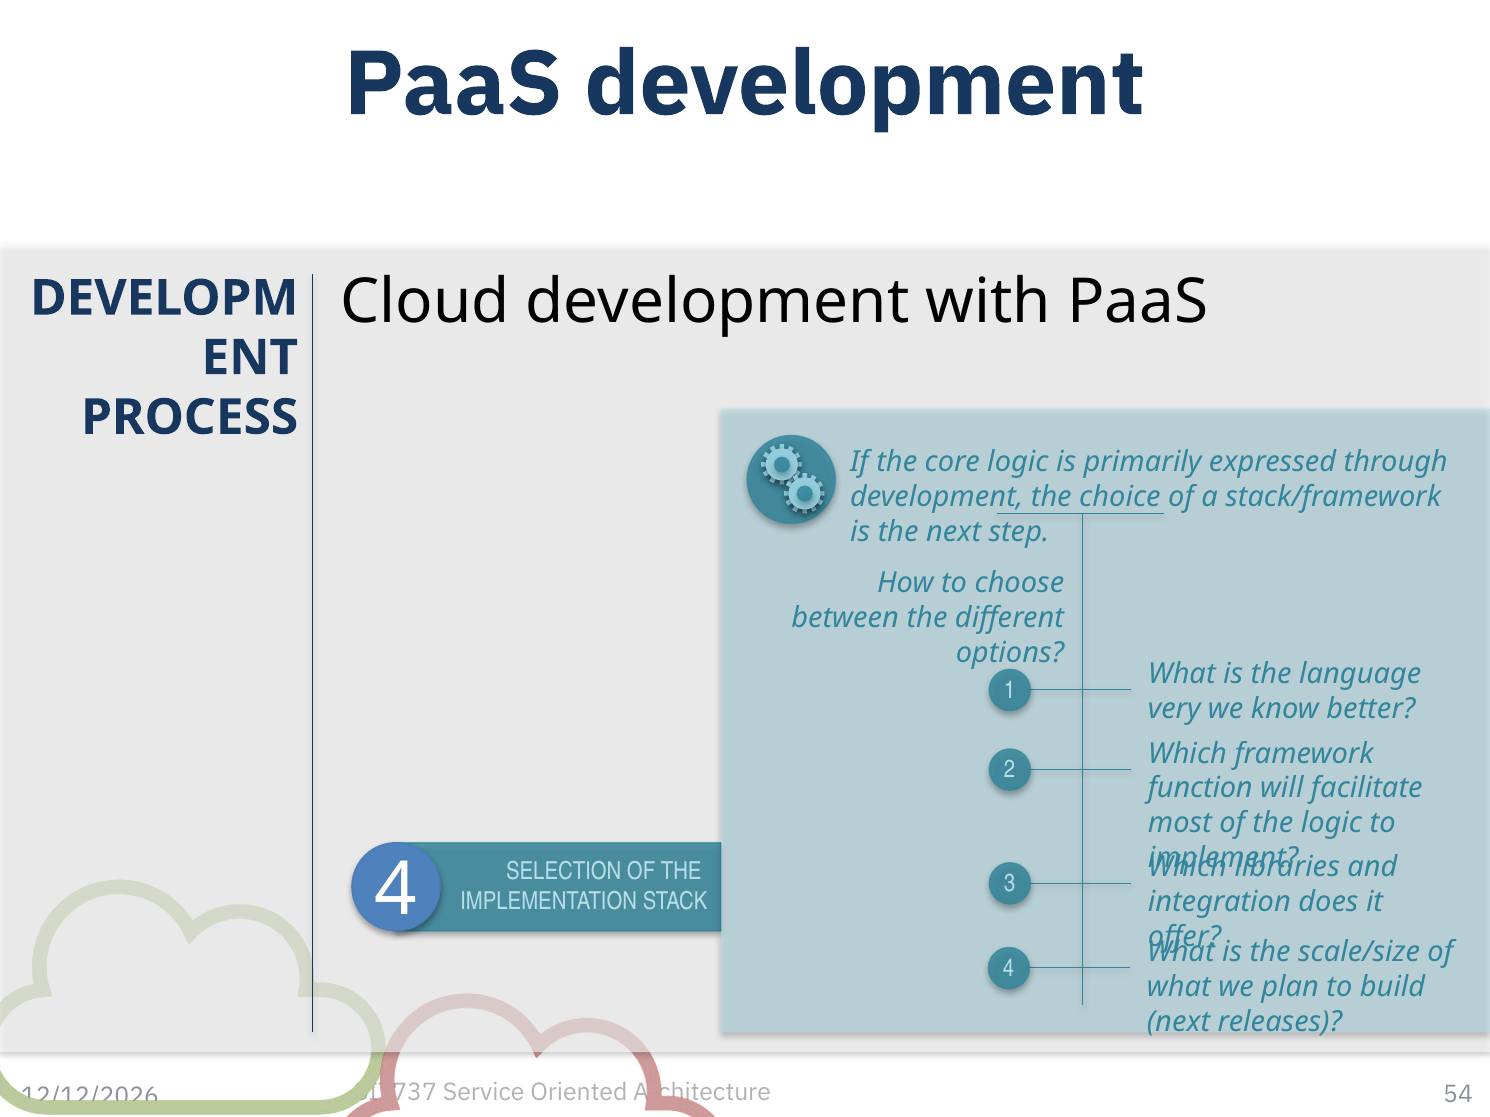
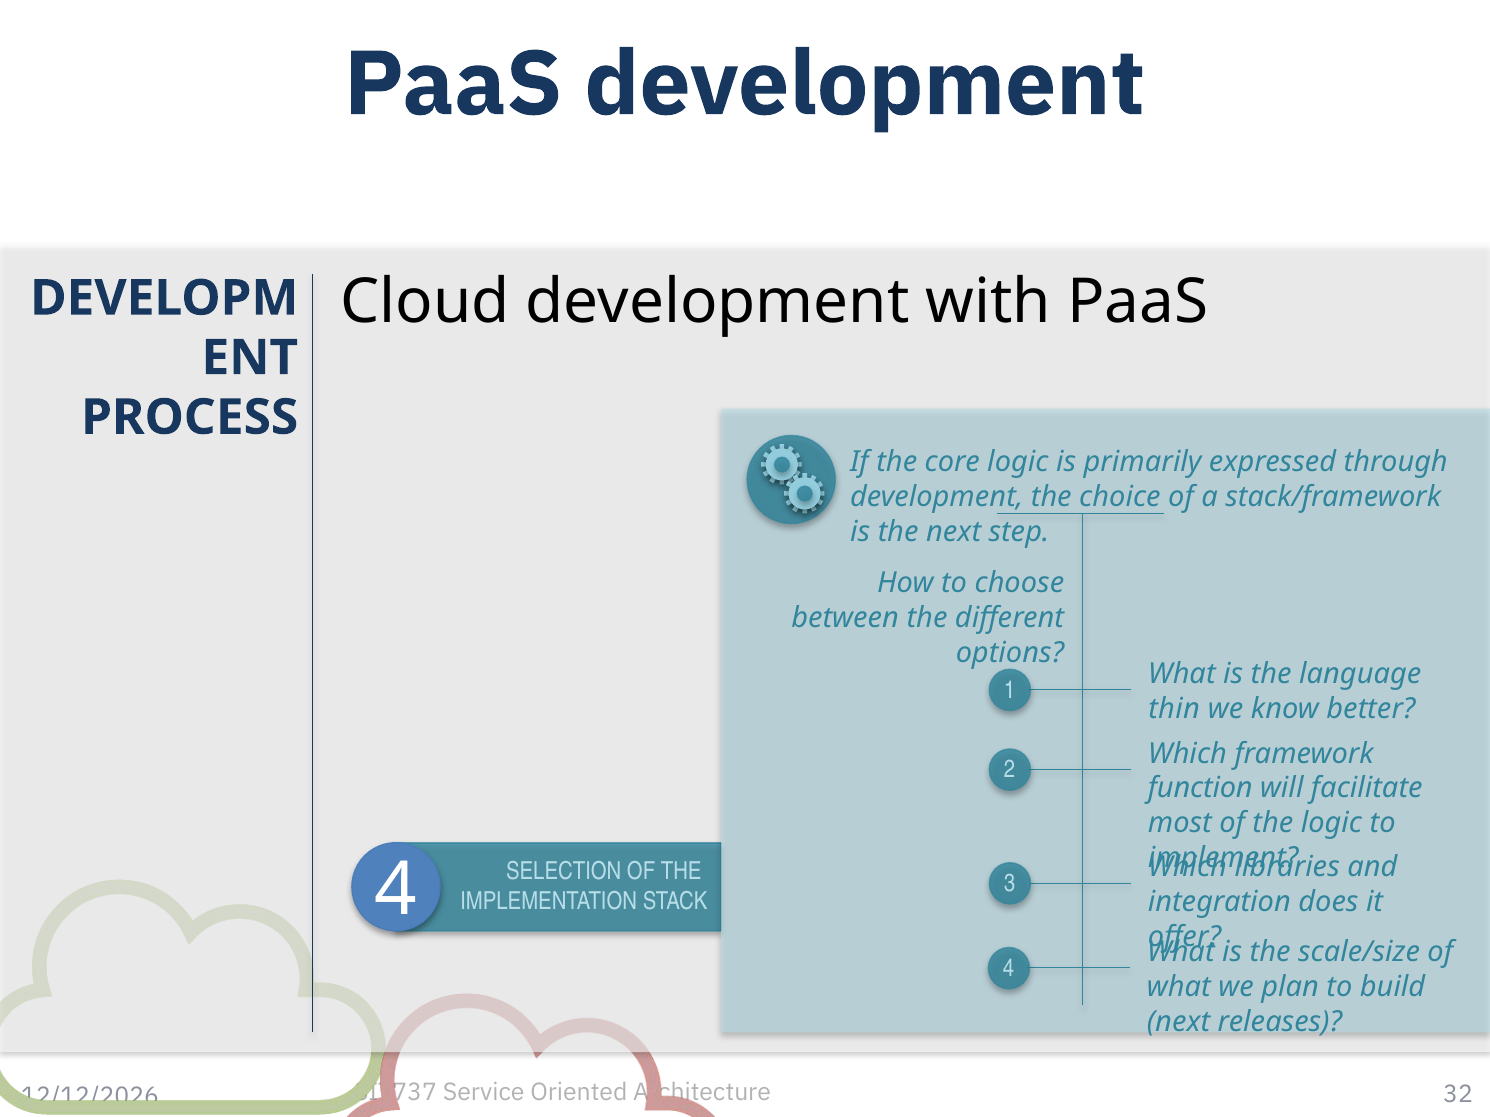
very: very -> thin
54: 54 -> 32
